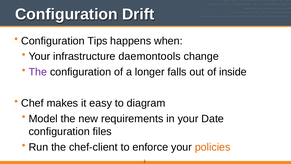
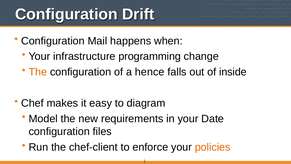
Tips: Tips -> Mail
daemontools: daemontools -> programming
The at (38, 72) colour: purple -> orange
longer: longer -> hence
